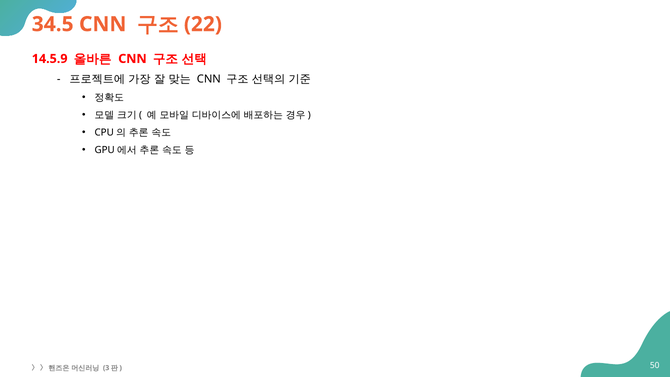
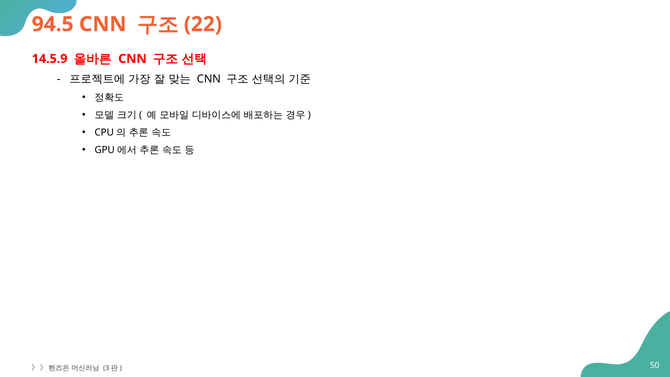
34.5: 34.5 -> 94.5
